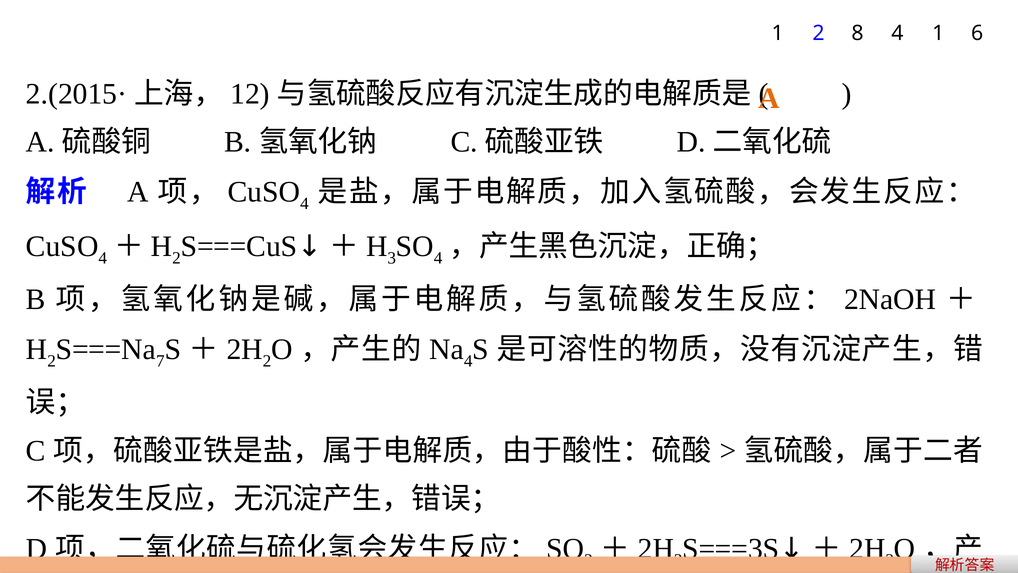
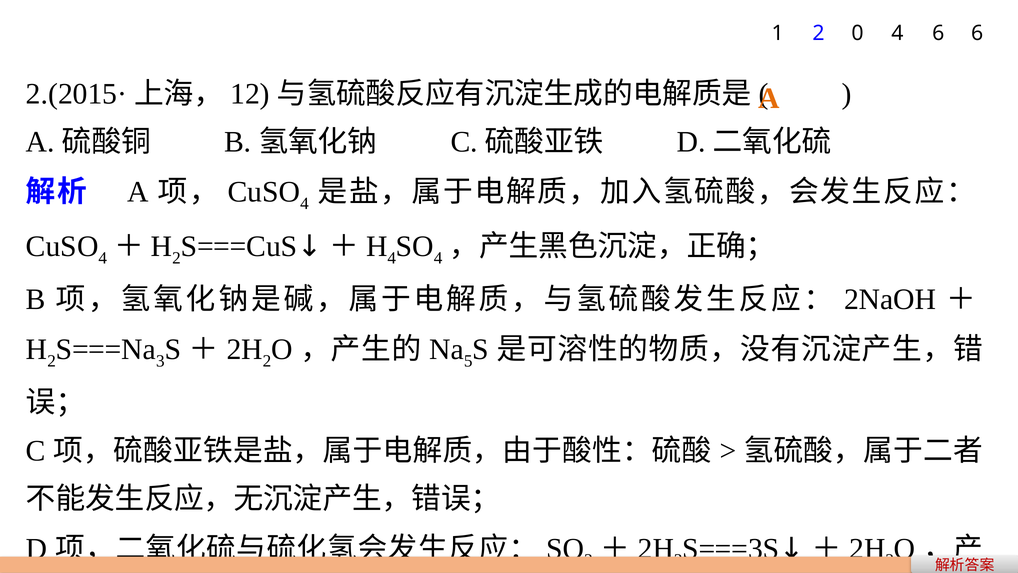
8: 8 -> 0
4 1: 1 -> 6
3 at (392, 258): 3 -> 4
7: 7 -> 3
4 at (468, 361): 4 -> 5
